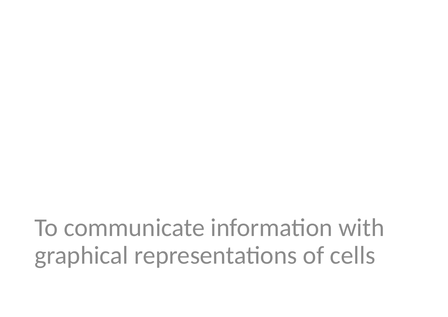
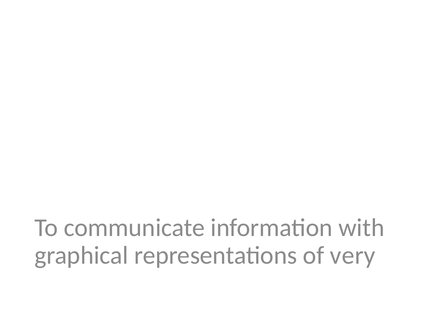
cells: cells -> very
